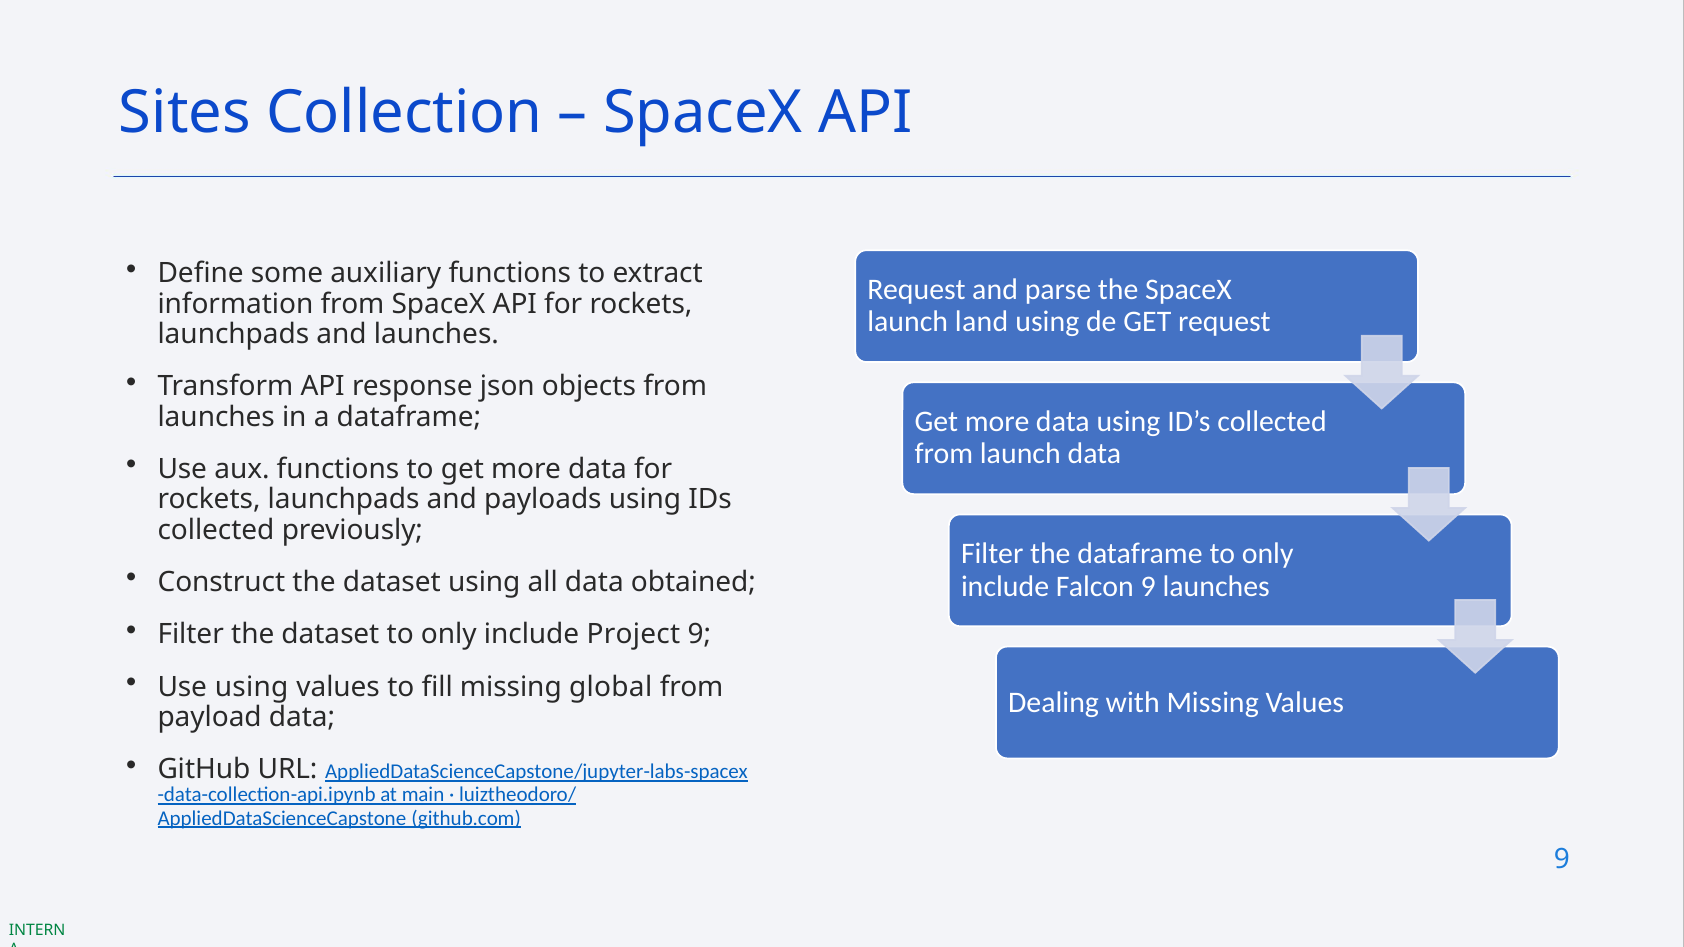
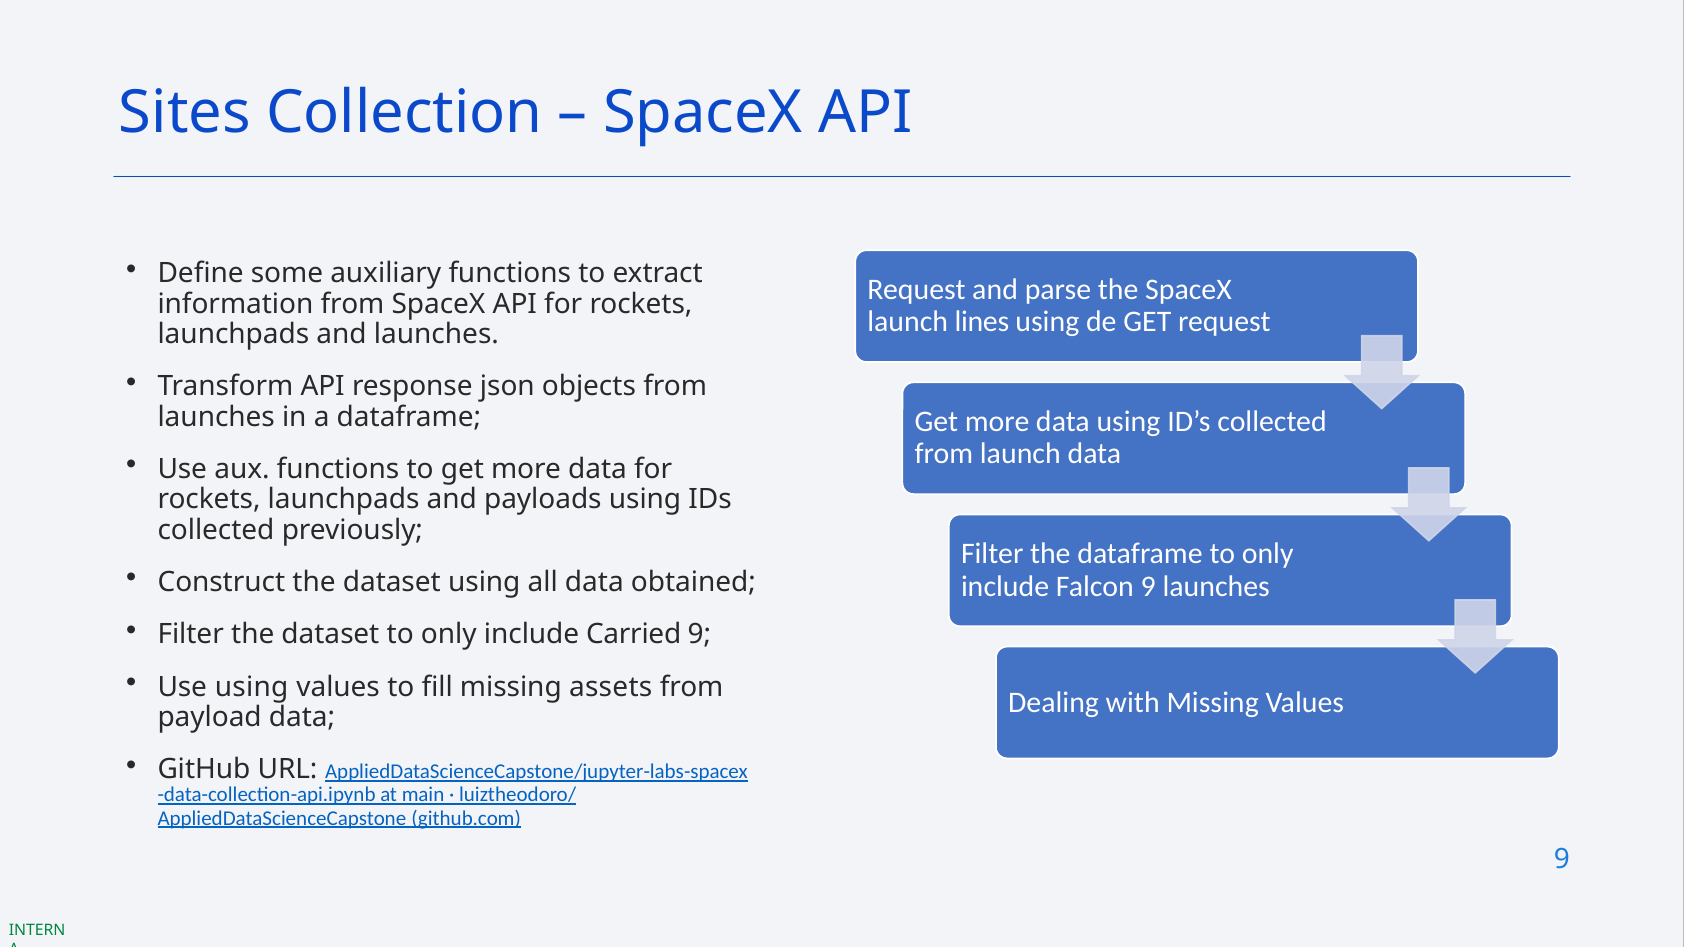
land: land -> lines
Project: Project -> Carried
global: global -> assets
